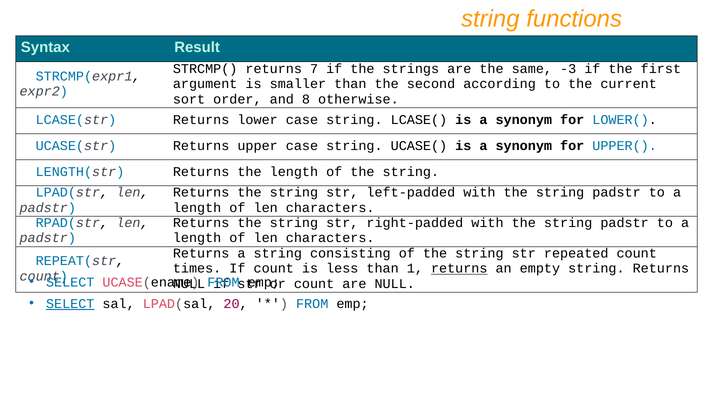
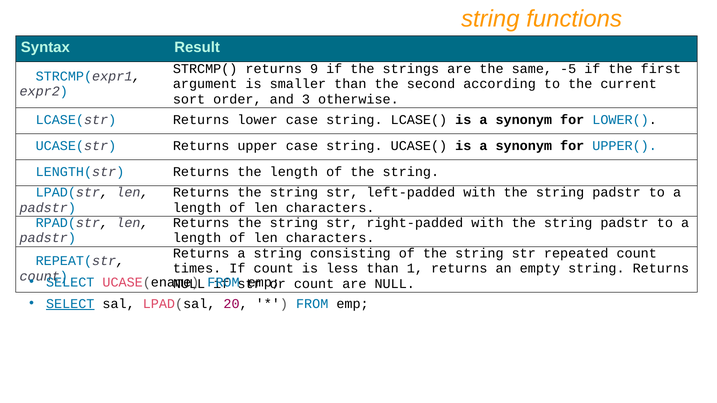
7: 7 -> 9
-3: -3 -> -5
8: 8 -> 3
returns at (459, 269) underline: present -> none
